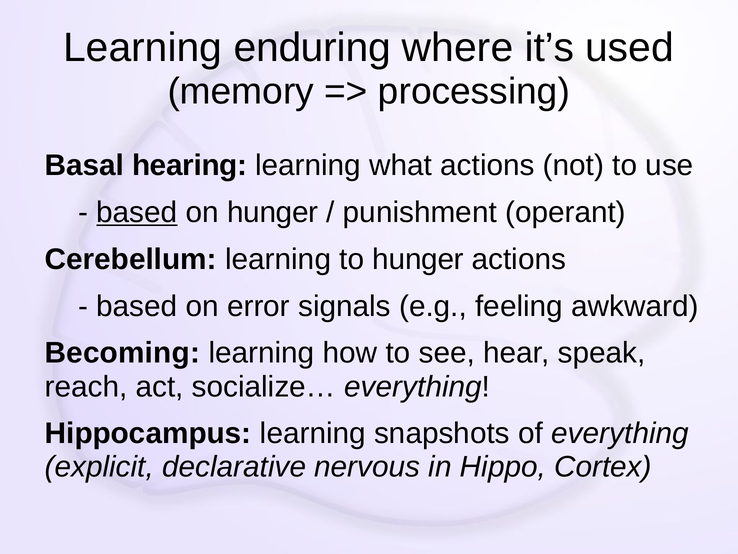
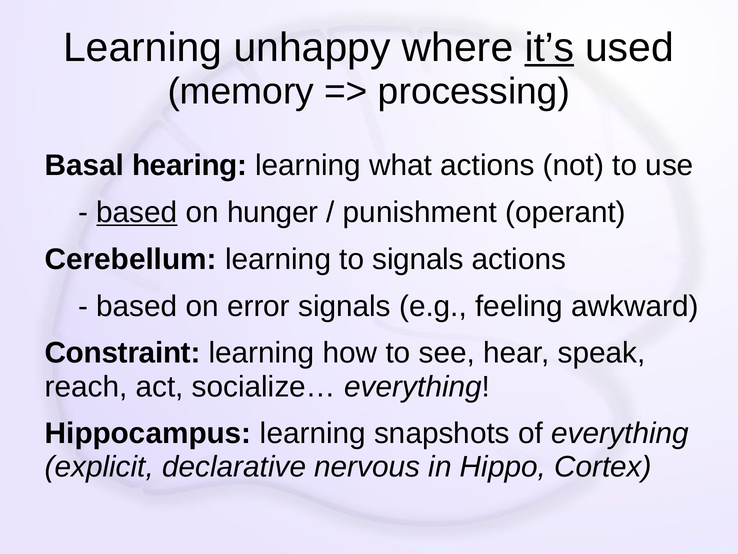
enduring: enduring -> unhappy
it’s underline: none -> present
to hunger: hunger -> signals
Becoming: Becoming -> Constraint
